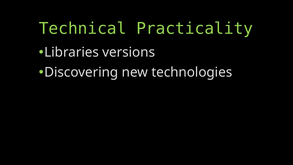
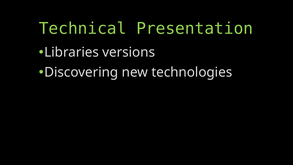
Practicality: Practicality -> Presentation
